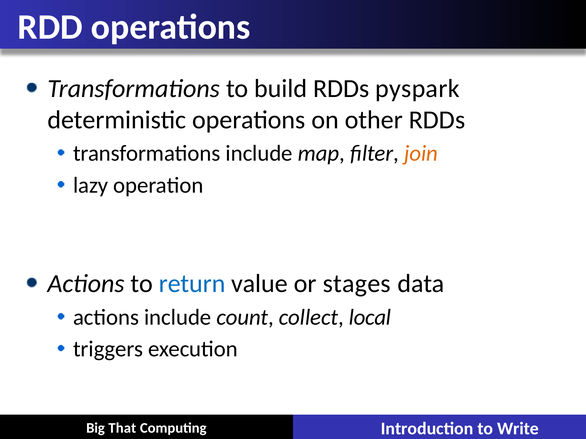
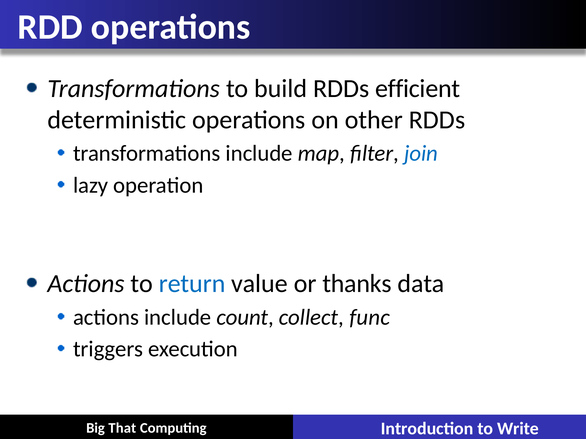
pyspark: pyspark -> efficient
join colour: orange -> blue
stages: stages -> thanks
local: local -> func
